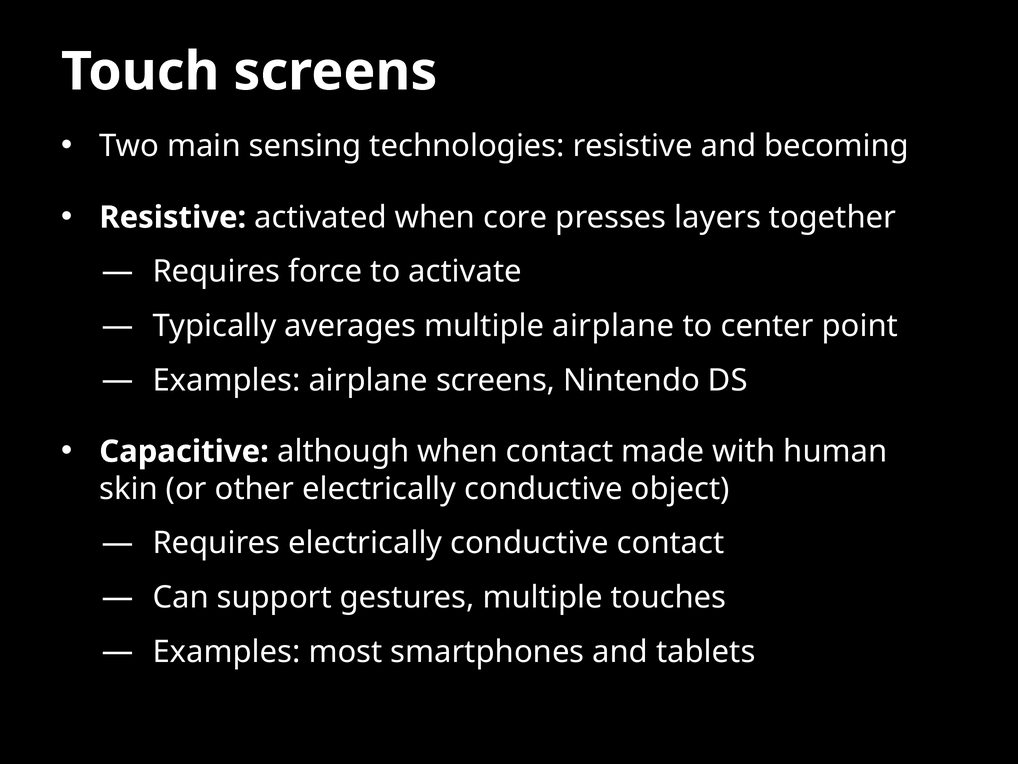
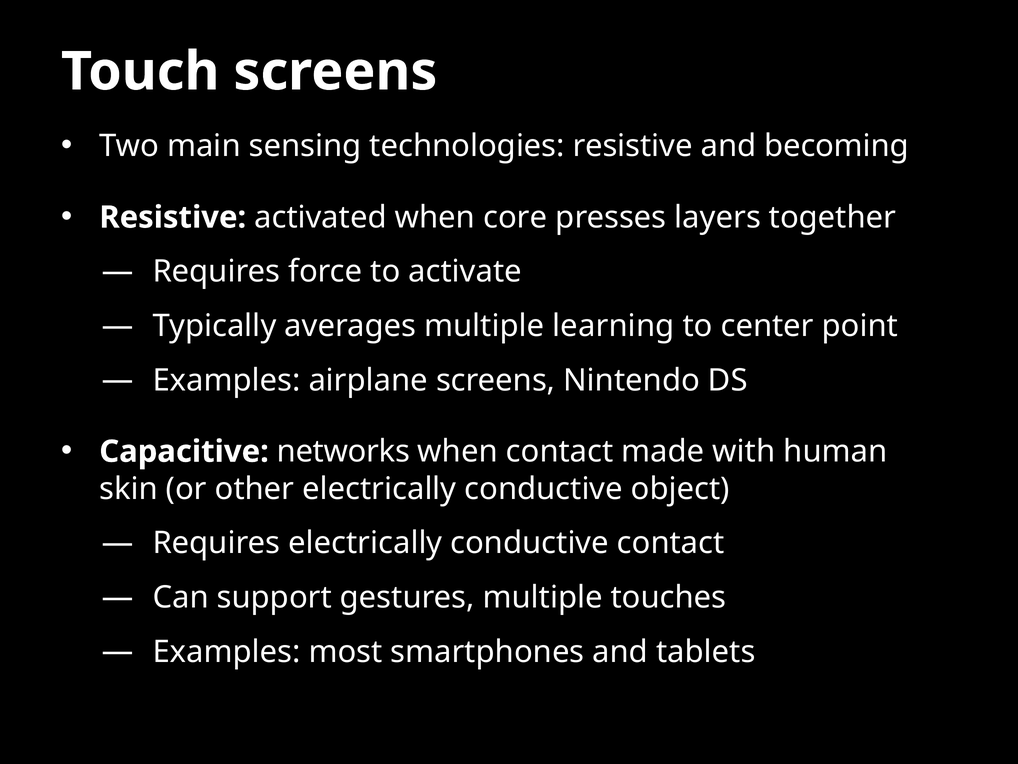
multiple airplane: airplane -> learning
although: although -> networks
